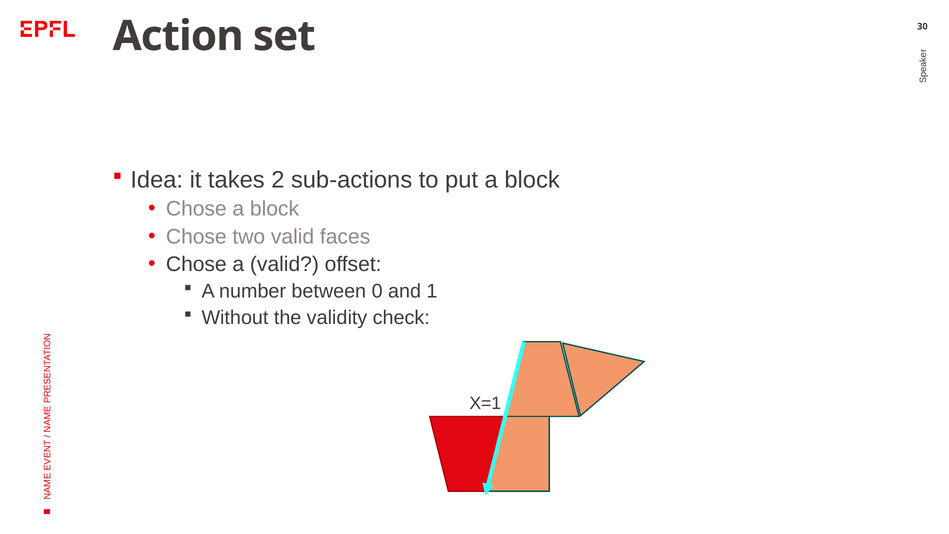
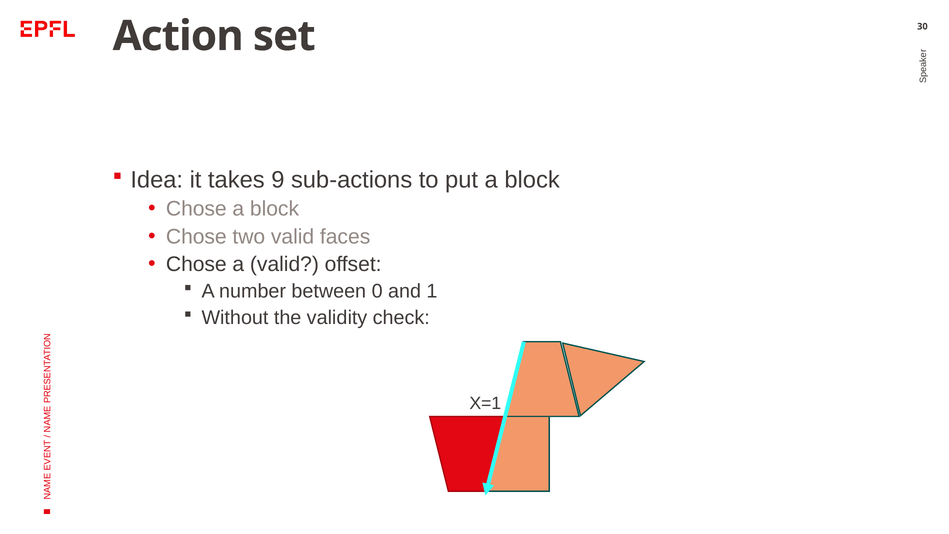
2: 2 -> 9
